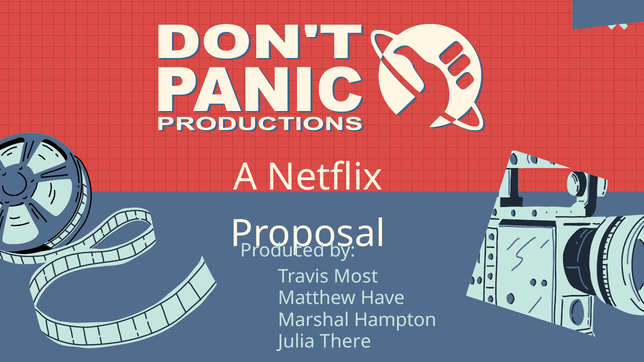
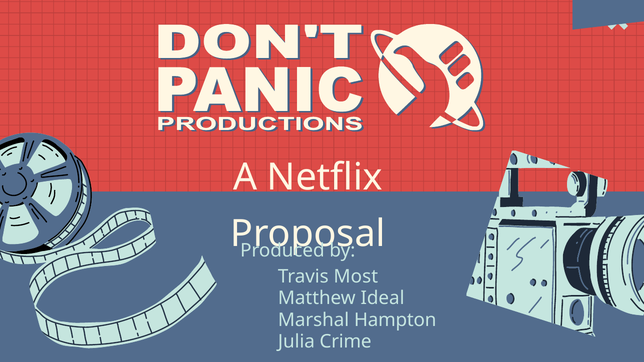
Have: Have -> Ideal
There: There -> Crime
